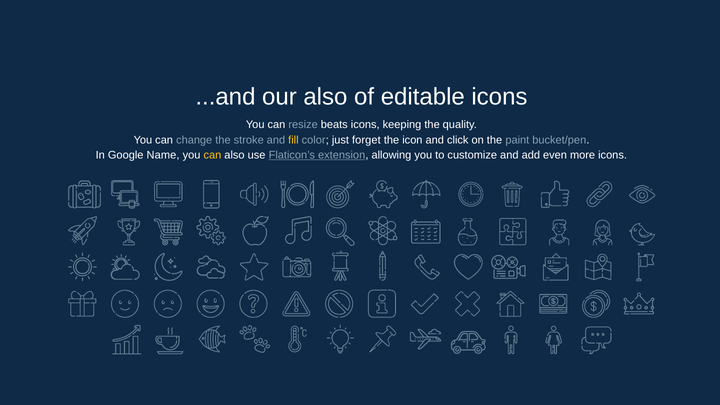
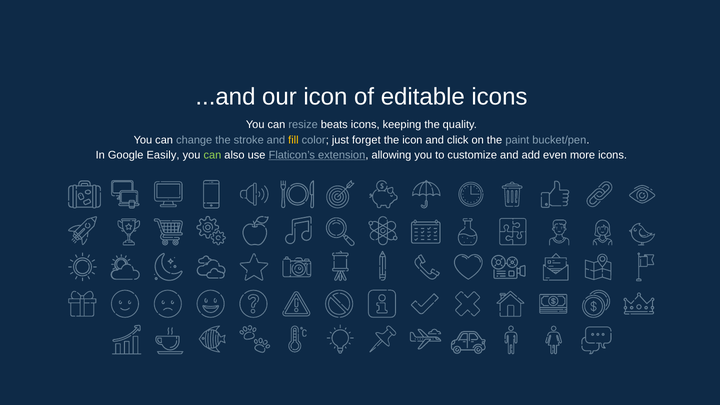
our also: also -> icon
Name: Name -> Easily
can at (212, 155) colour: yellow -> light green
